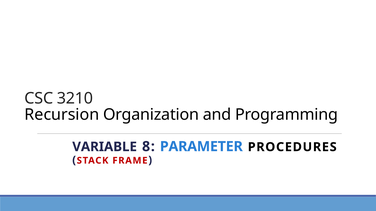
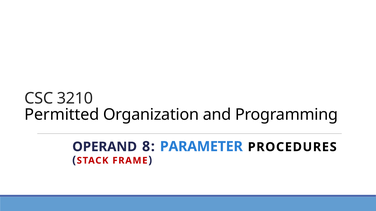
Recursion: Recursion -> Permitted
VARIABLE: VARIABLE -> OPERAND
